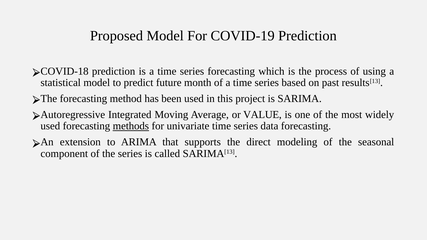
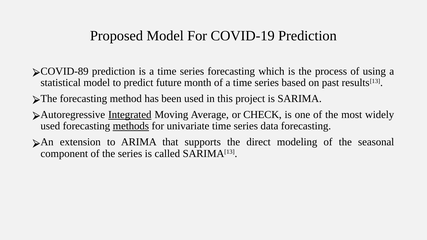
COVID-18: COVID-18 -> COVID-89
Integrated underline: none -> present
VALUE: VALUE -> CHECK
